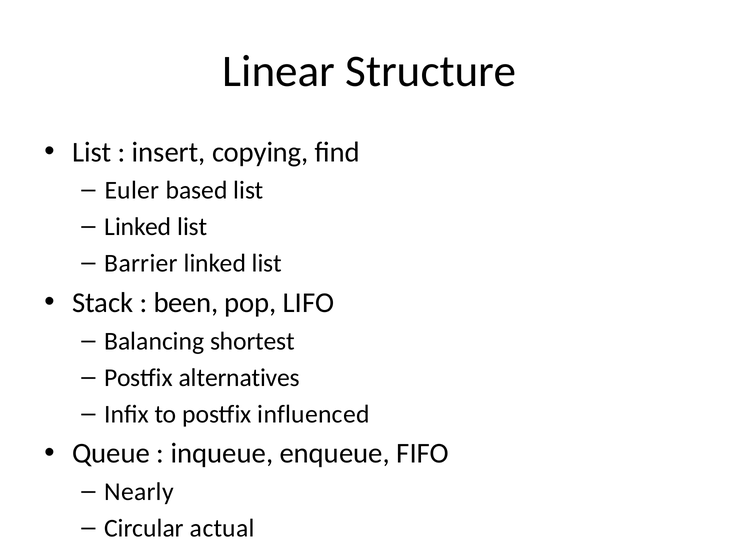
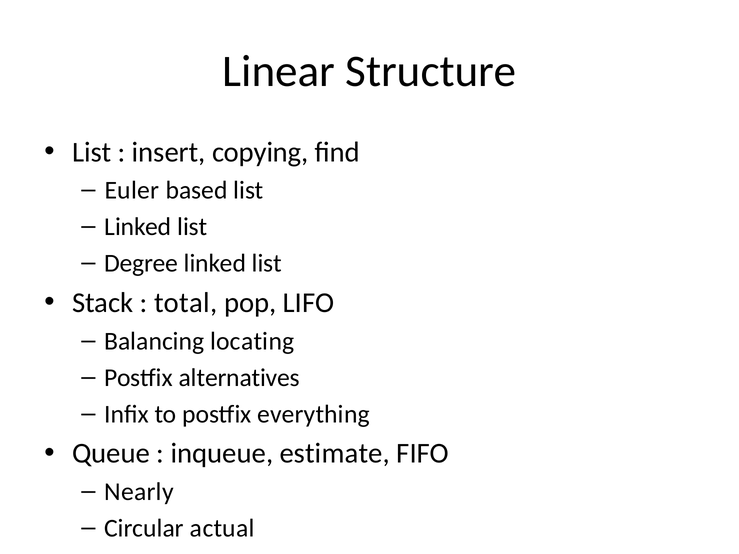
Barrier: Barrier -> Degree
been: been -> total
shortest: shortest -> locating
influenced: influenced -> everything
enqueue: enqueue -> estimate
